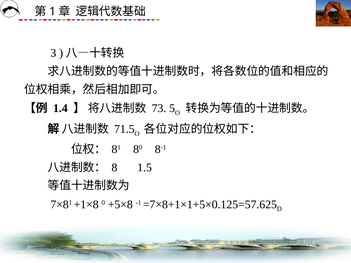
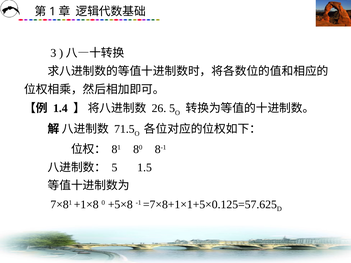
73: 73 -> 26
8 at (114, 168): 8 -> 5
